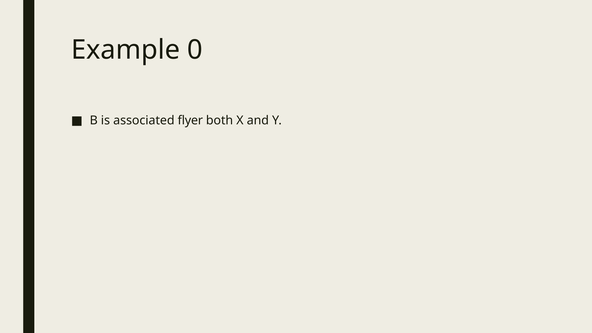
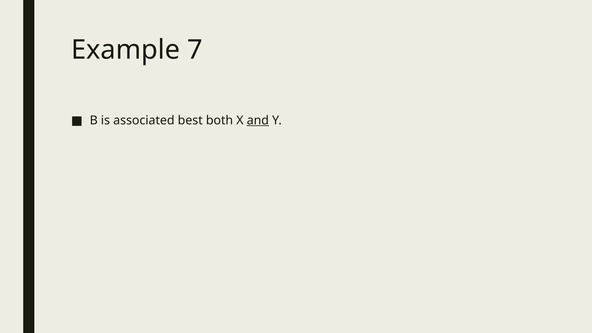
0: 0 -> 7
flyer: flyer -> best
and underline: none -> present
